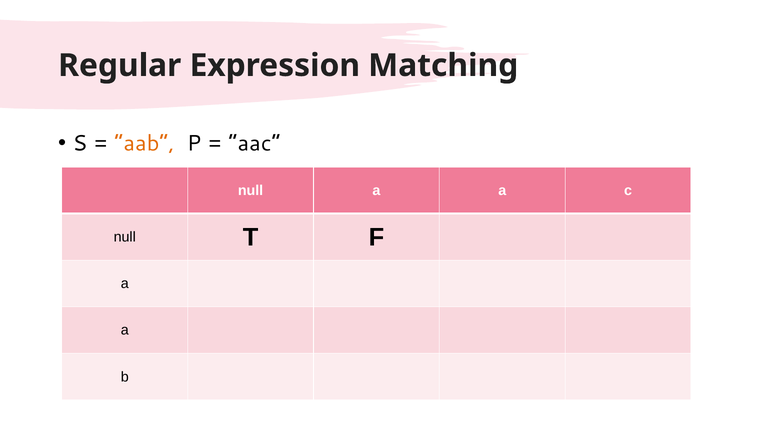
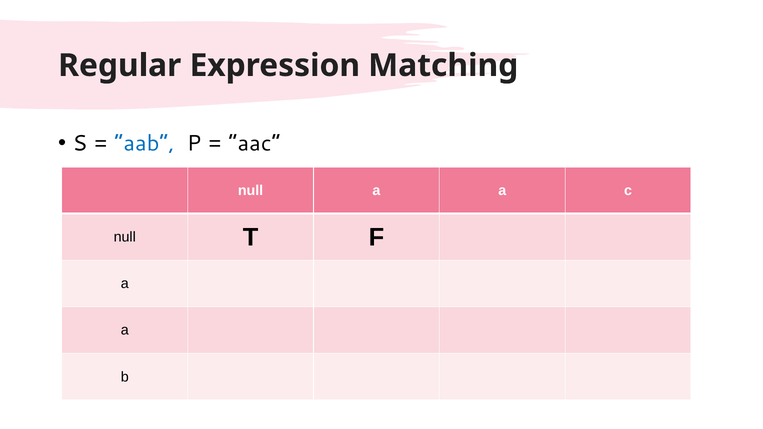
aab colour: orange -> blue
